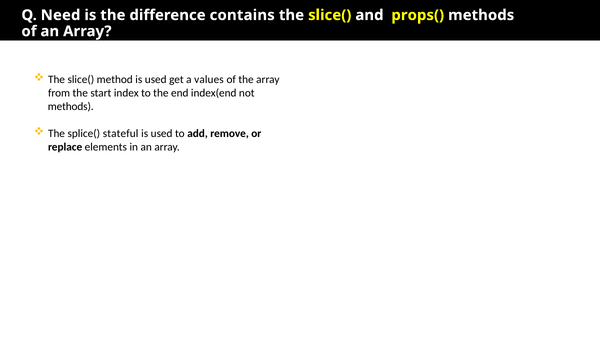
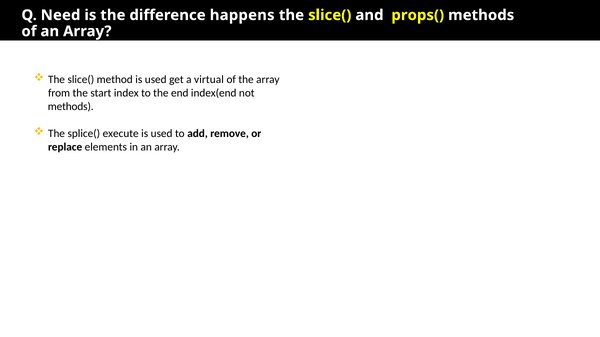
contains: contains -> happens
values: values -> virtual
stateful: stateful -> execute
